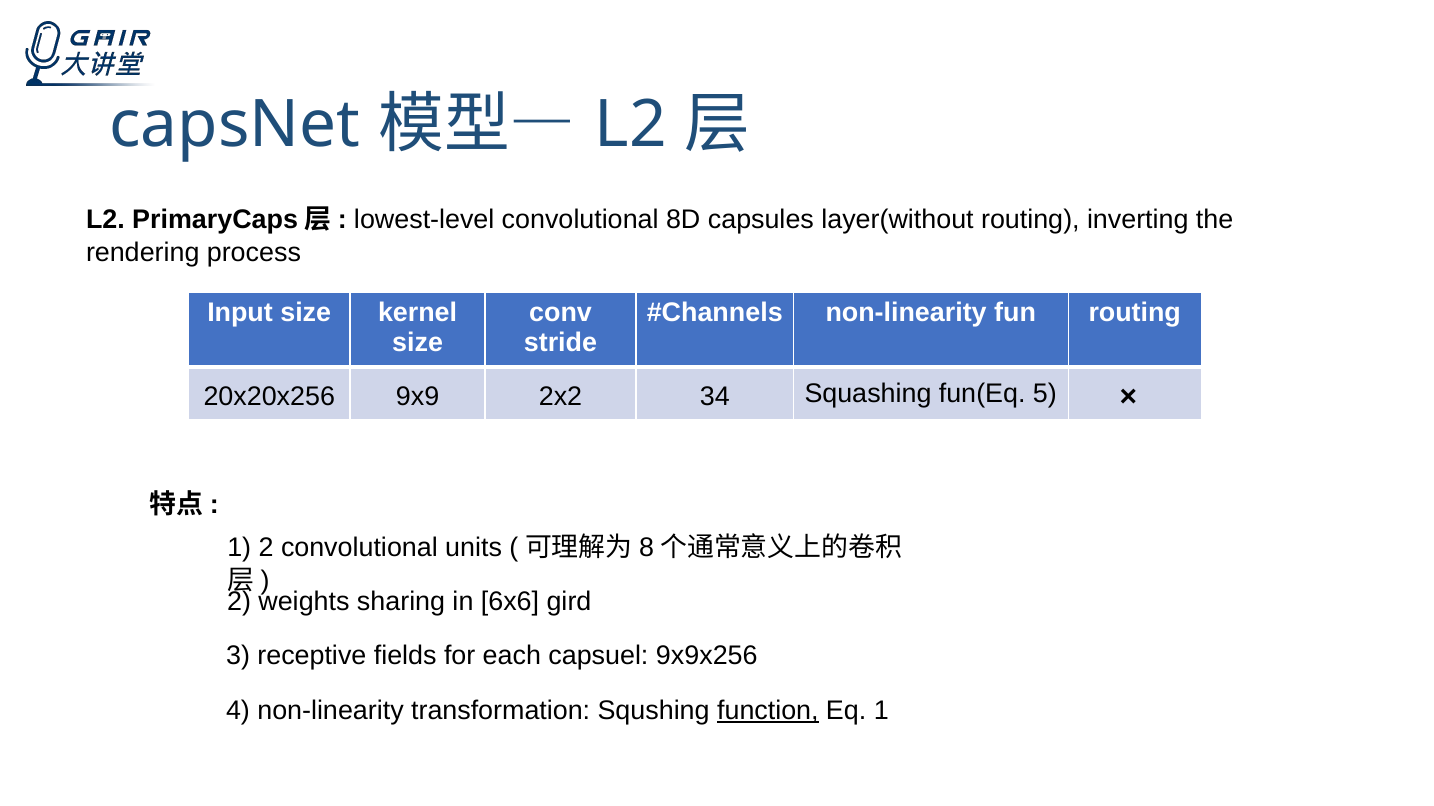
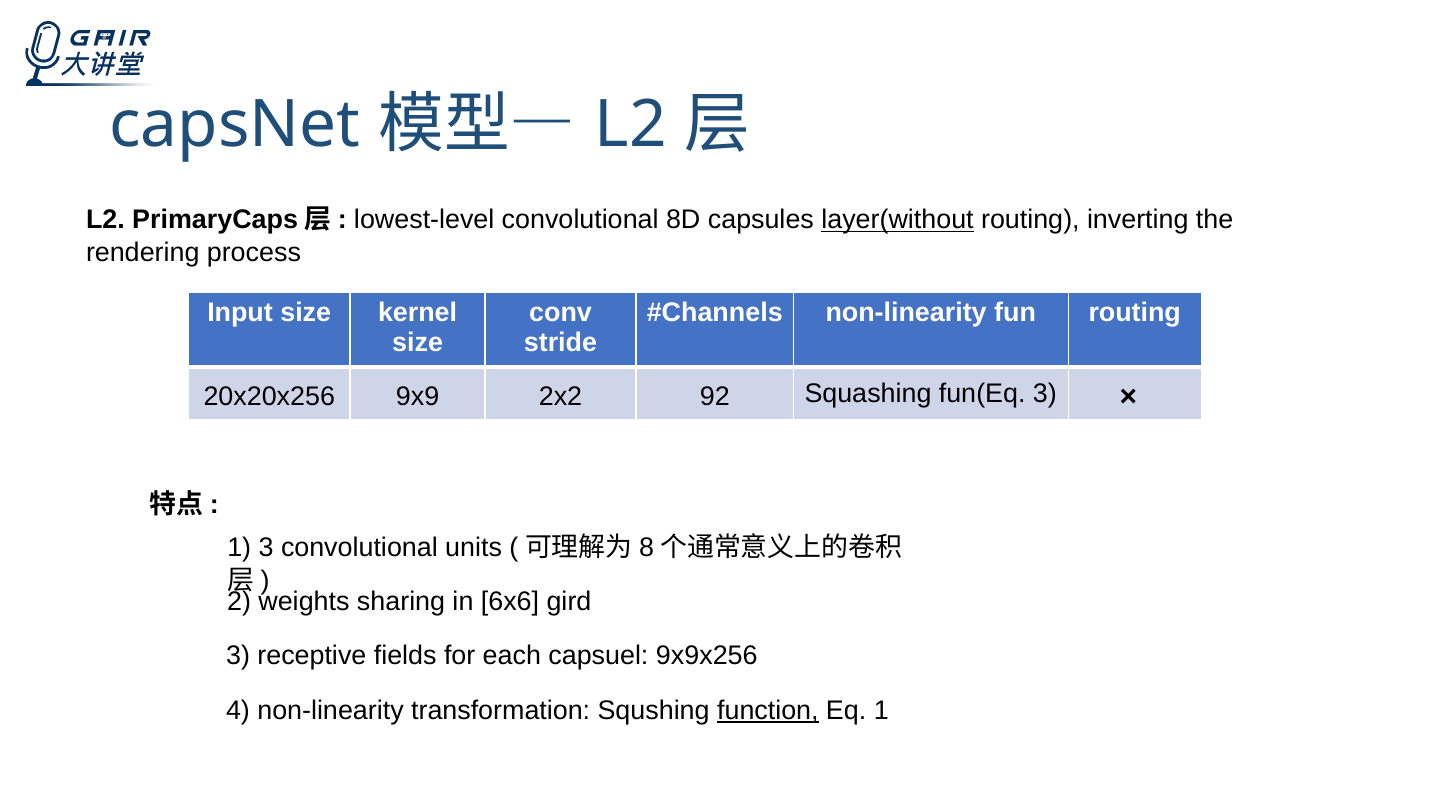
layer(without underline: none -> present
34: 34 -> 92
fun(Eq 5: 5 -> 3
1 2: 2 -> 3
